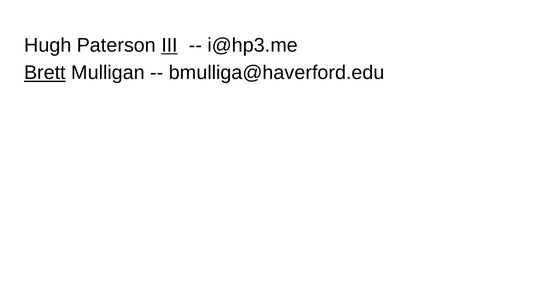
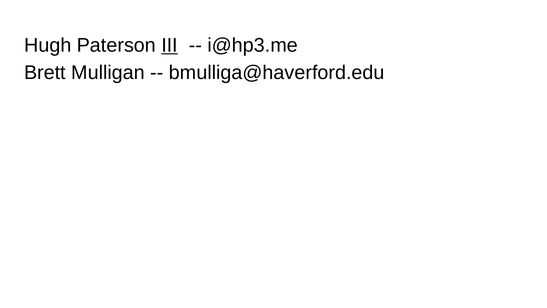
Brett underline: present -> none
